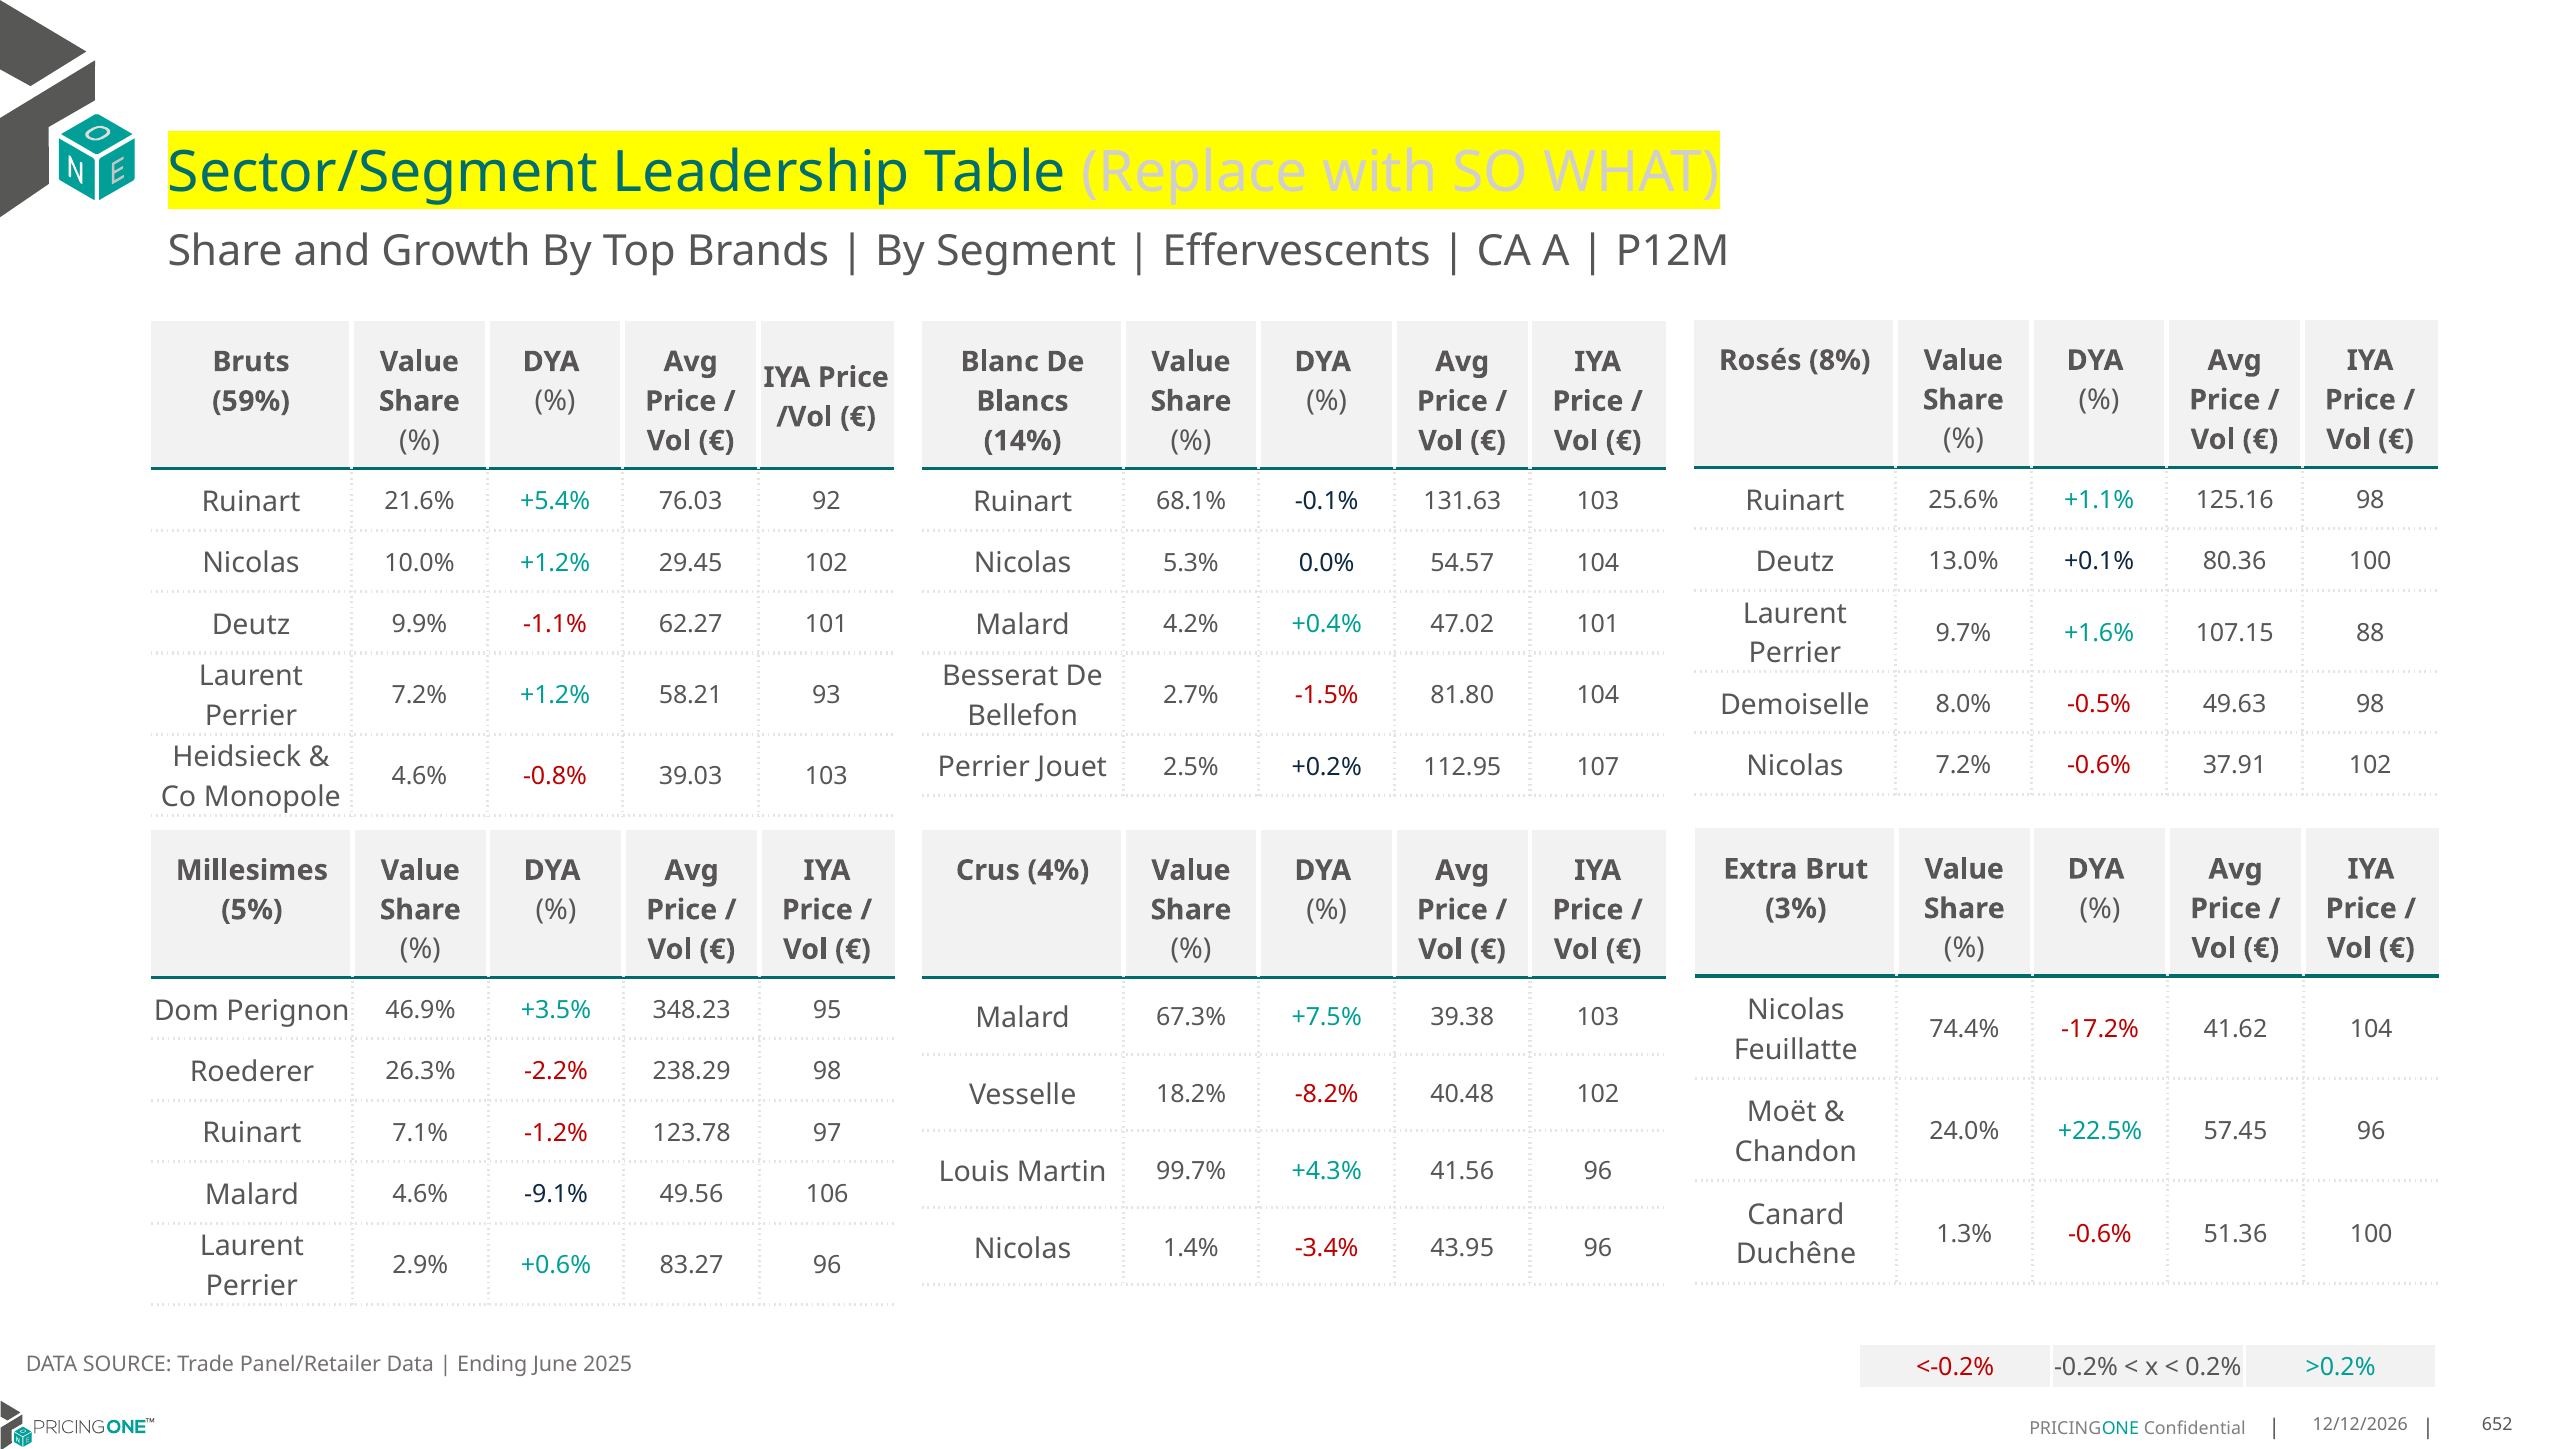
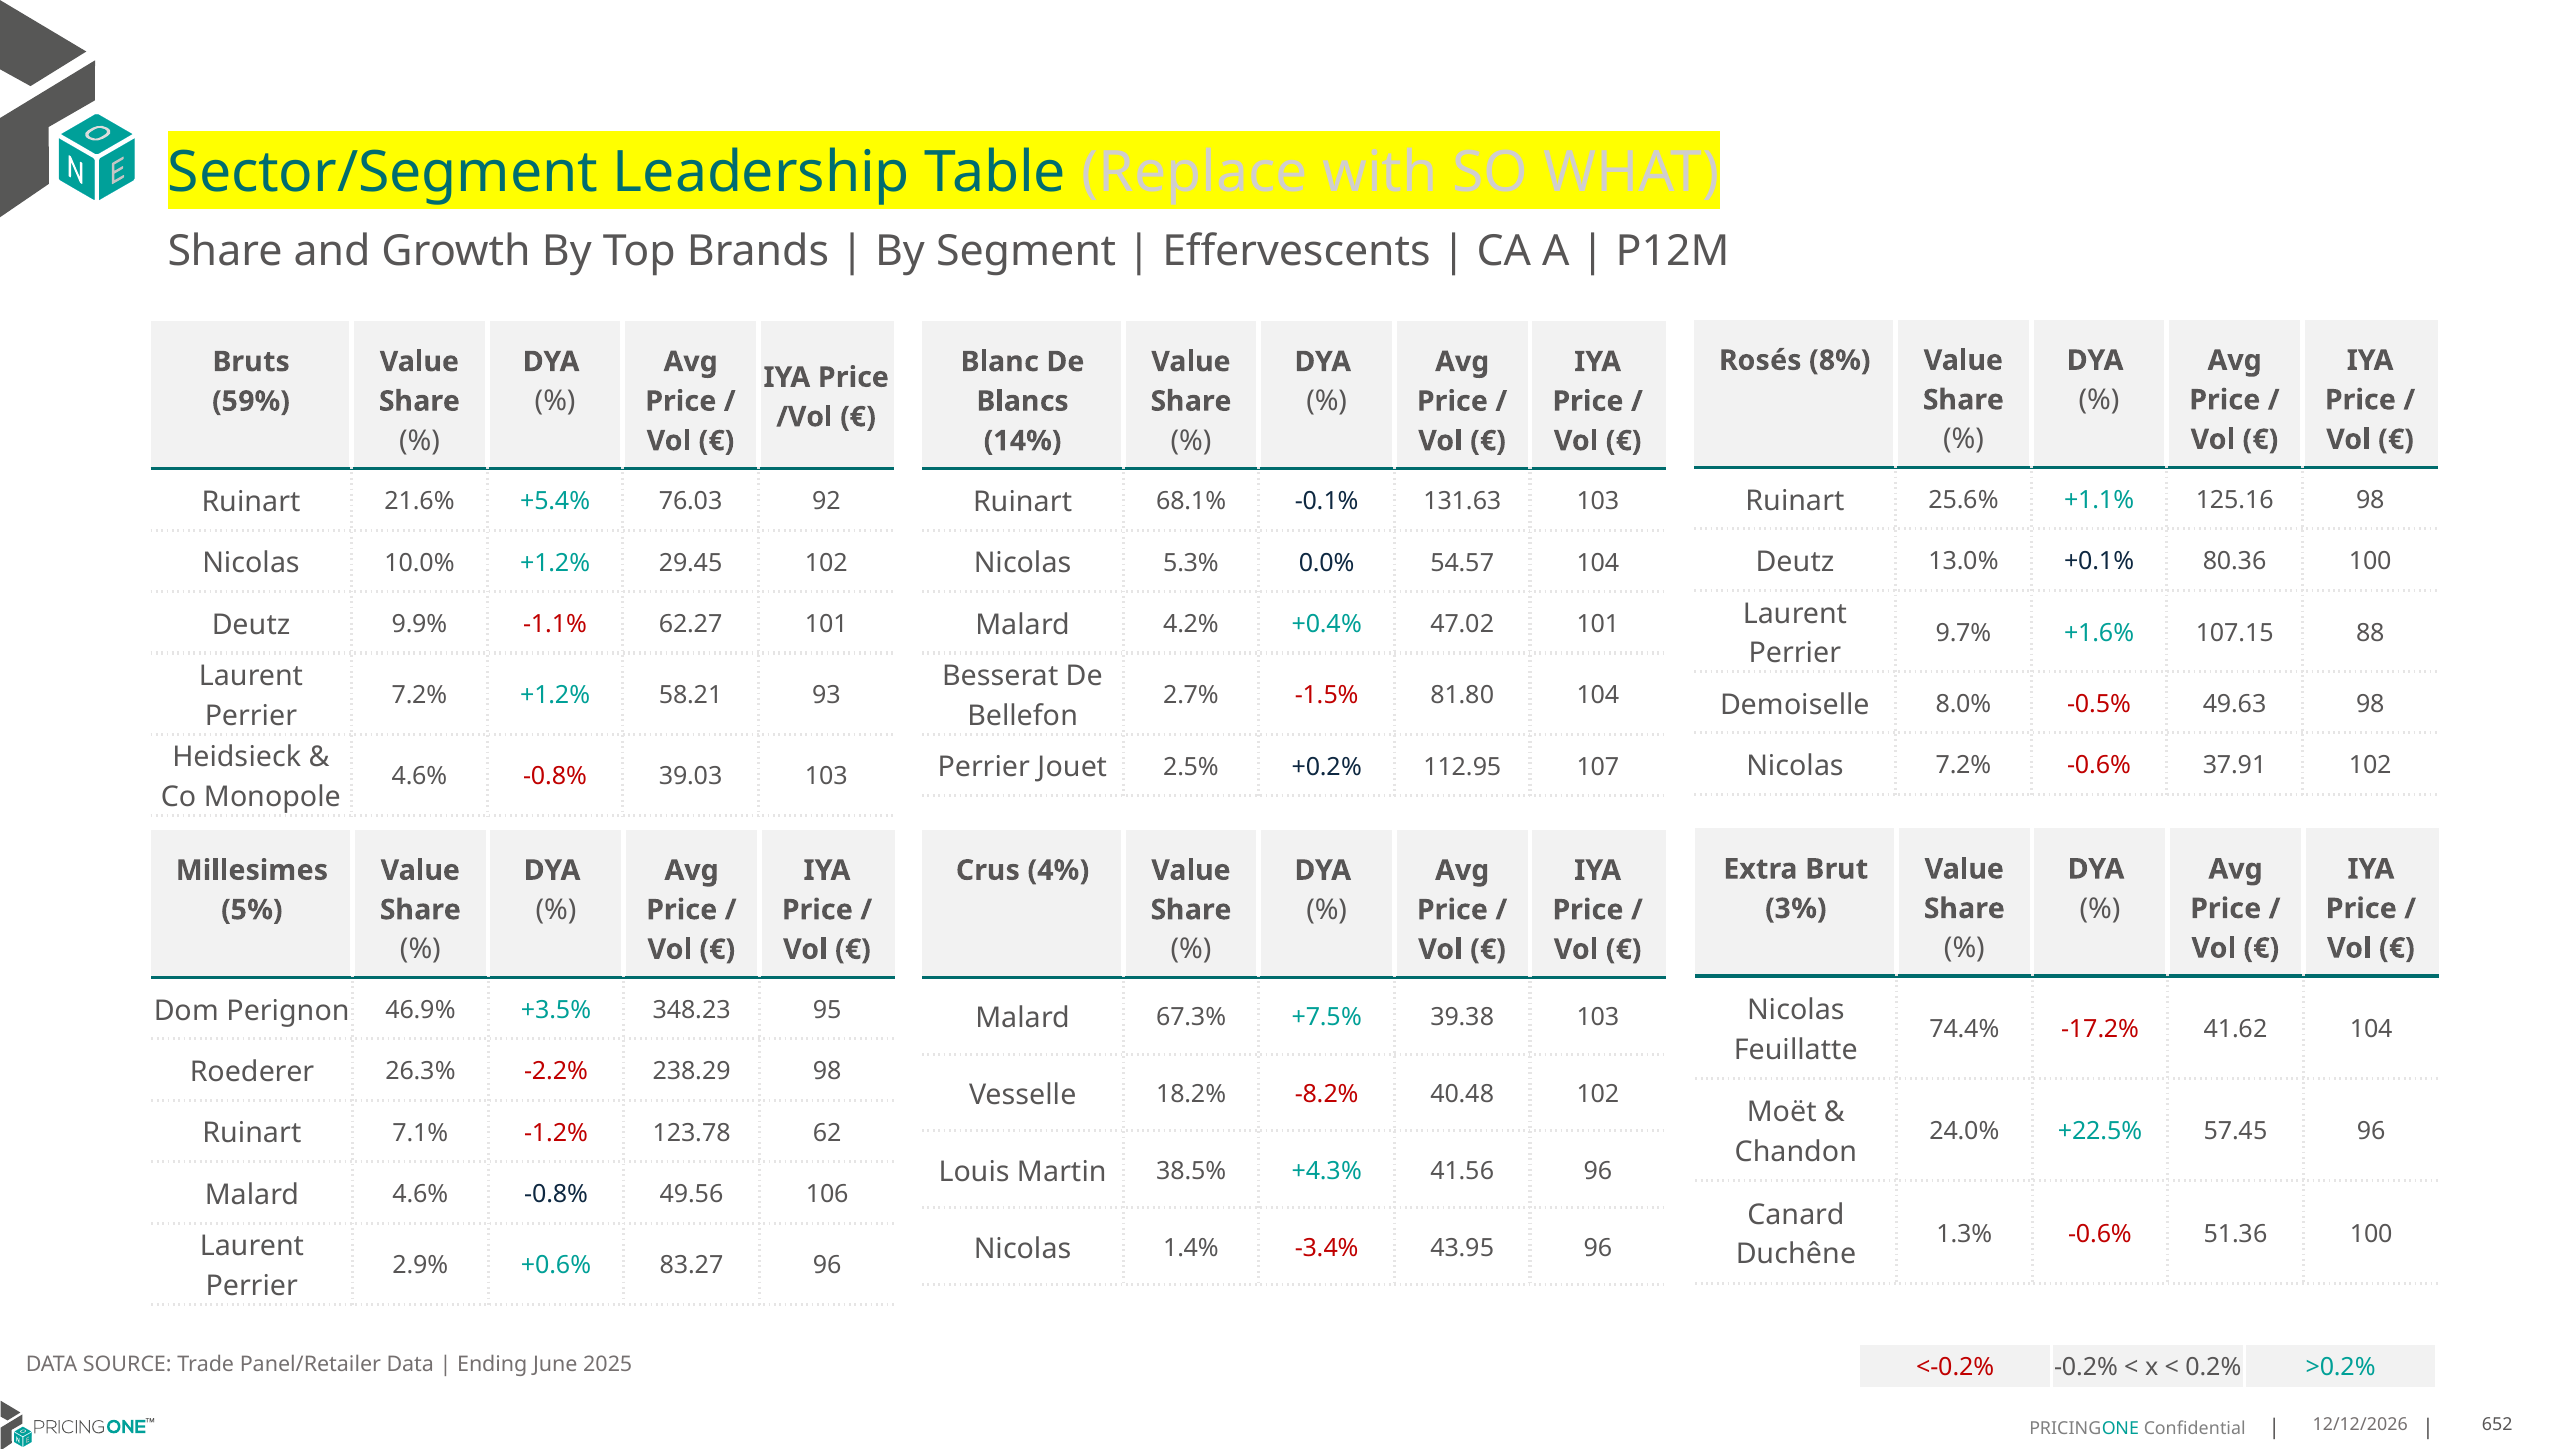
97: 97 -> 62
99.7%: 99.7% -> 38.5%
Malard 4.6% -9.1%: -9.1% -> -0.8%
